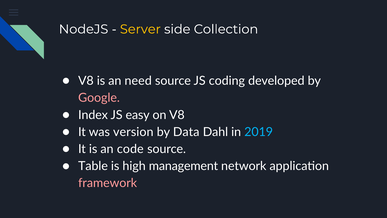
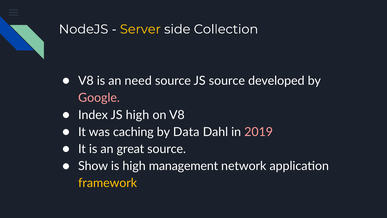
JS coding: coding -> source
JS easy: easy -> high
version: version -> caching
2019 colour: light blue -> pink
code: code -> great
Table: Table -> Show
framework colour: pink -> yellow
